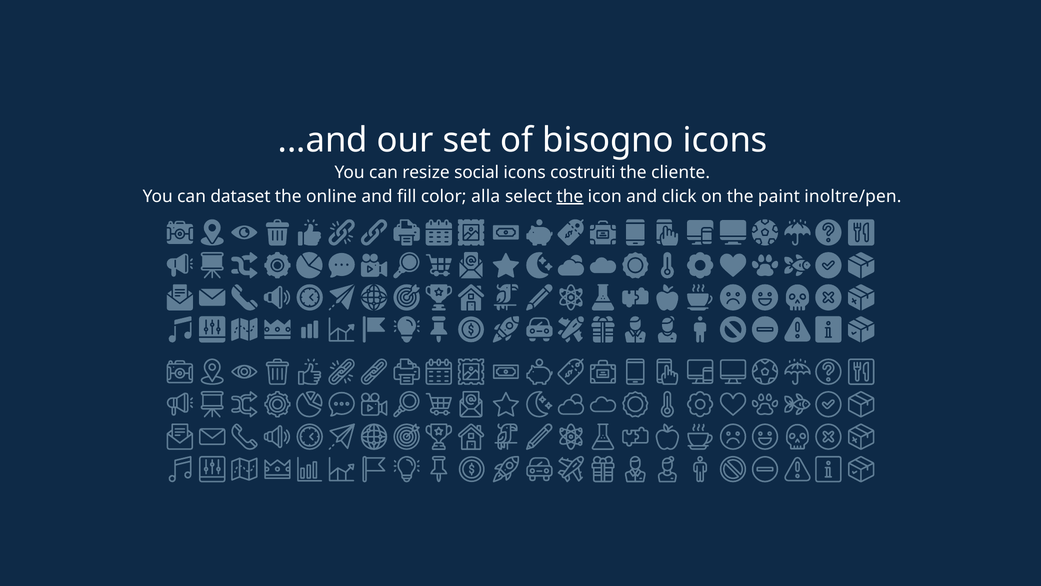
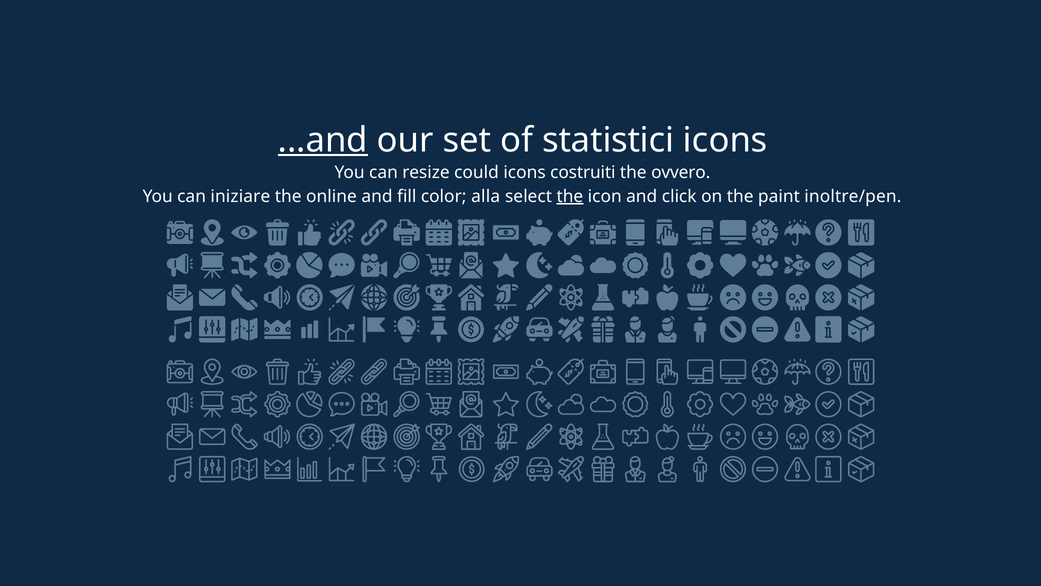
...and underline: none -> present
bisogno: bisogno -> statistici
social: social -> could
cliente: cliente -> ovvero
dataset: dataset -> iniziare
